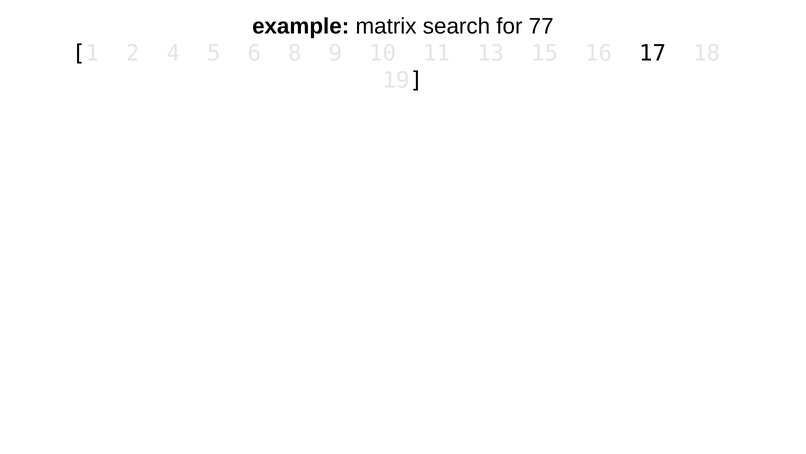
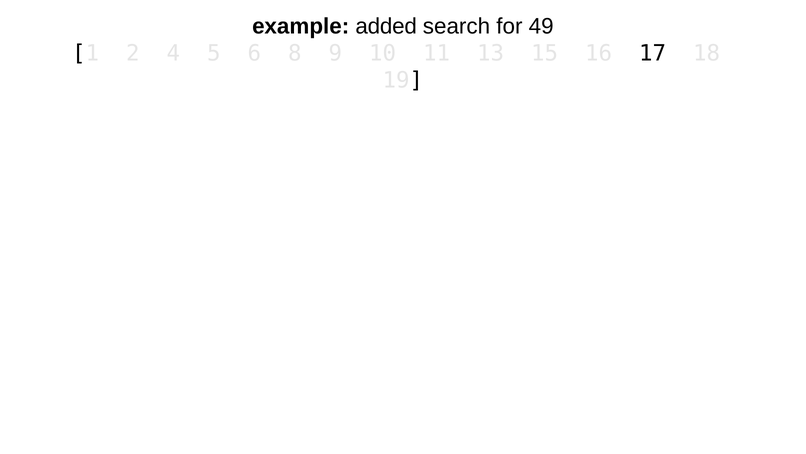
matrix: matrix -> added
77: 77 -> 49
